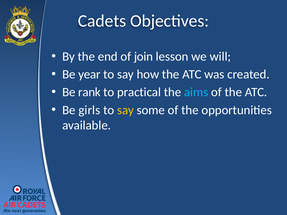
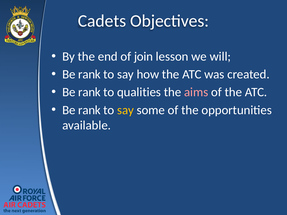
year at (89, 74): year -> rank
practical: practical -> qualities
aims colour: light blue -> pink
girls at (89, 110): girls -> rank
